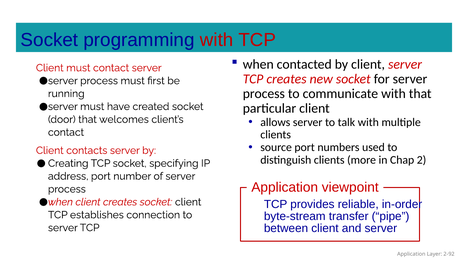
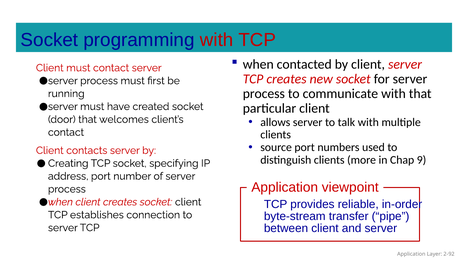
2: 2 -> 9
